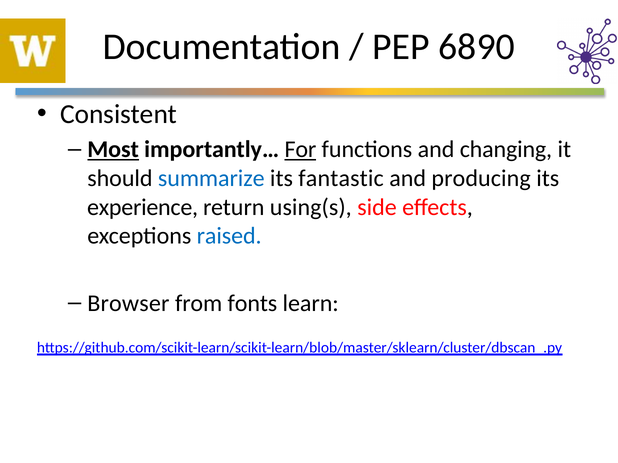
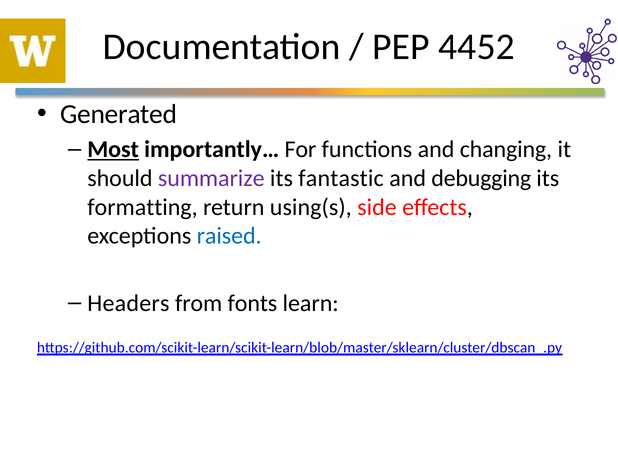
6890: 6890 -> 4452
Consistent: Consistent -> Generated
For underline: present -> none
summarize colour: blue -> purple
producing: producing -> debugging
experience: experience -> formatting
Browser: Browser -> Headers
